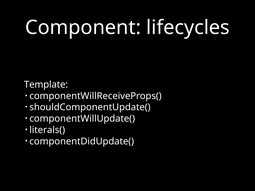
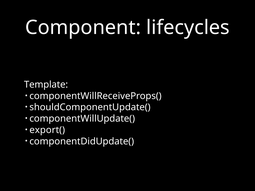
literals(: literals( -> export(
